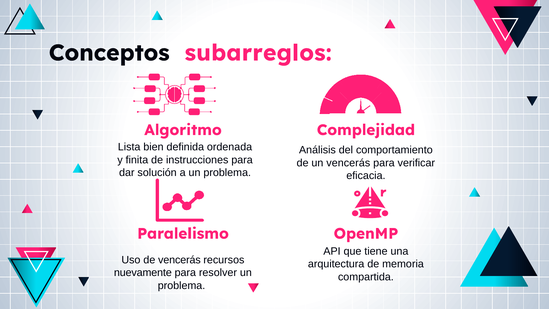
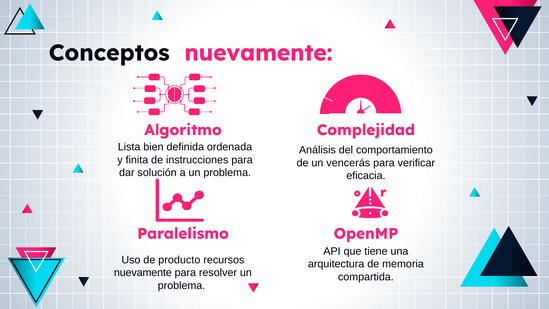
Conceptos subarreglos: subarreglos -> nuevamente
de vencerás: vencerás -> producto
